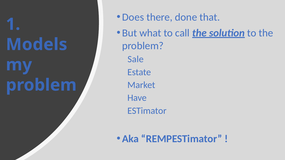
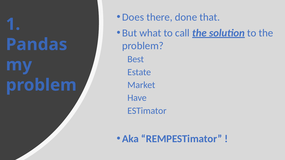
Models: Models -> Pandas
Sale: Sale -> Best
